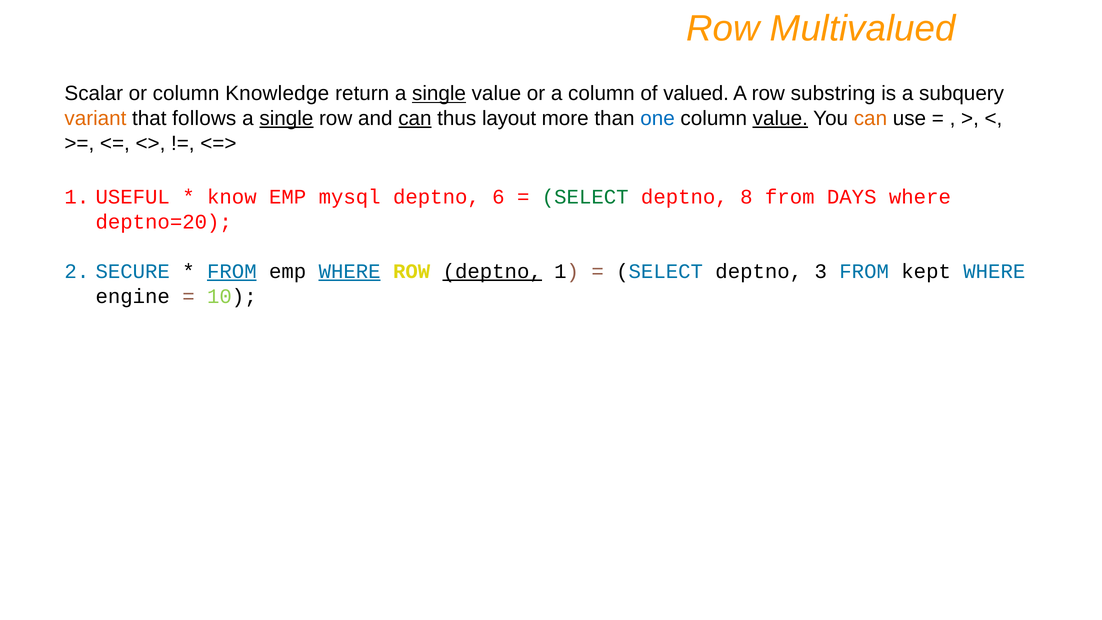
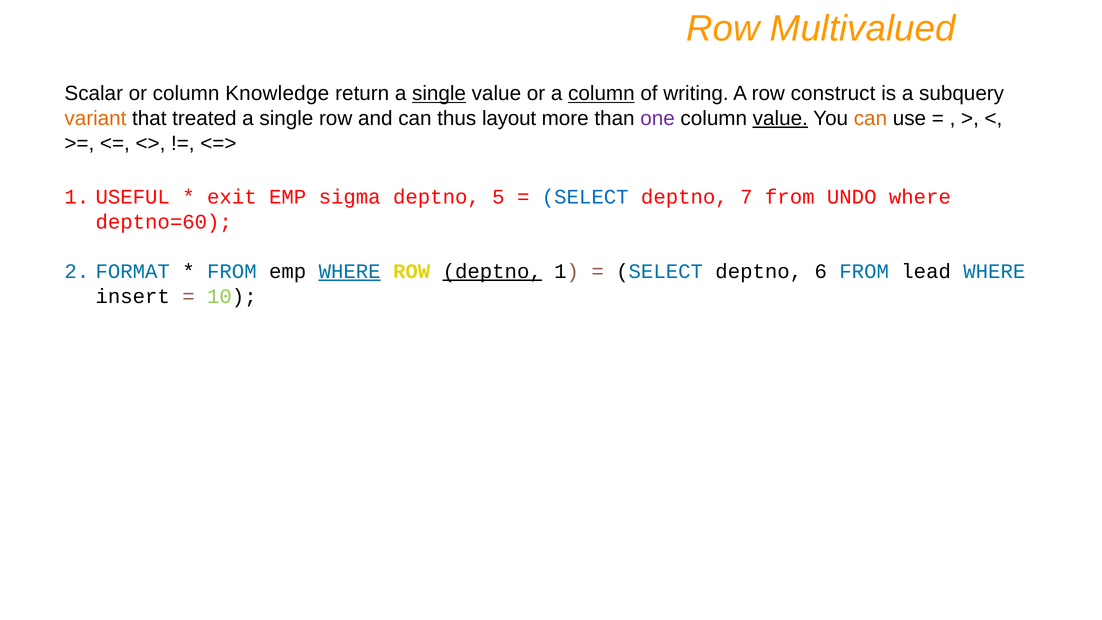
column at (601, 94) underline: none -> present
valued: valued -> writing
substring: substring -> construct
follows: follows -> treated
single at (286, 118) underline: present -> none
can at (415, 118) underline: present -> none
one colour: blue -> purple
know: know -> exit
mysql: mysql -> sigma
6: 6 -> 5
SELECT at (585, 197) colour: green -> blue
8: 8 -> 7
DAYS: DAYS -> UNDO
deptno=20: deptno=20 -> deptno=60
SECURE: SECURE -> FORMAT
FROM at (232, 271) underline: present -> none
3: 3 -> 6
kept: kept -> lead
engine: engine -> insert
